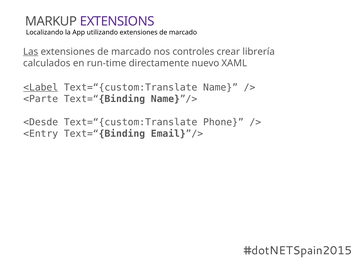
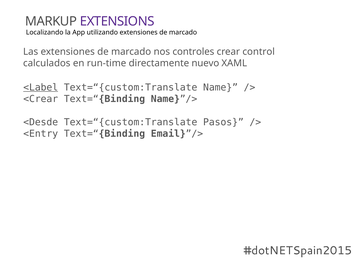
Las underline: present -> none
librería: librería -> control
<Parte: <Parte -> <Crear
Phone: Phone -> Pasos
